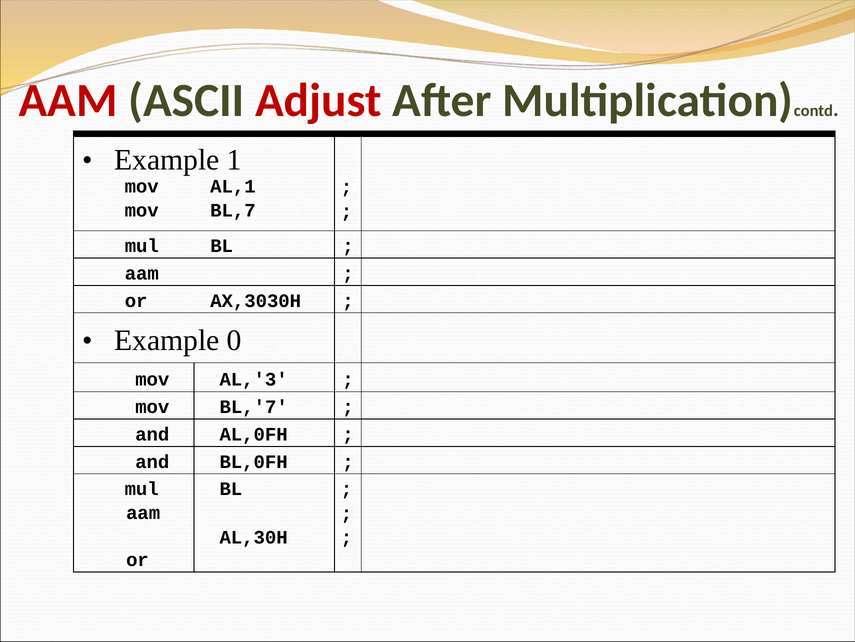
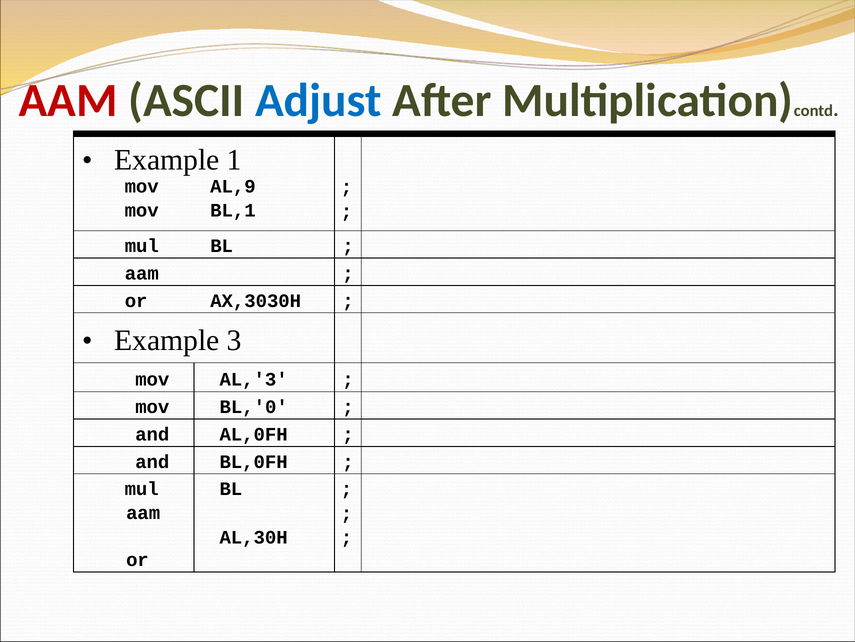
Adjust colour: red -> blue
AL,1: AL,1 -> AL,9
BL,7: BL,7 -> BL,1
0: 0 -> 3
BL,'7: BL,'7 -> BL,'0
